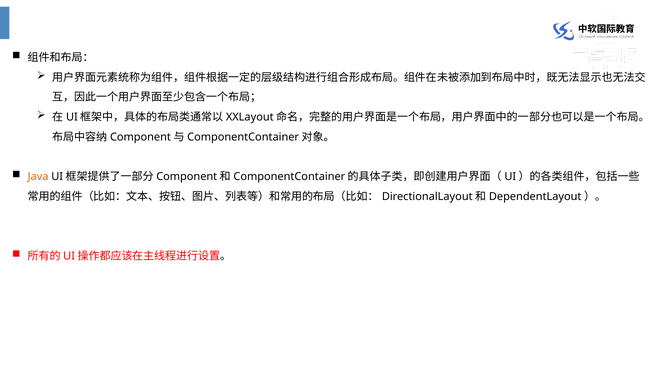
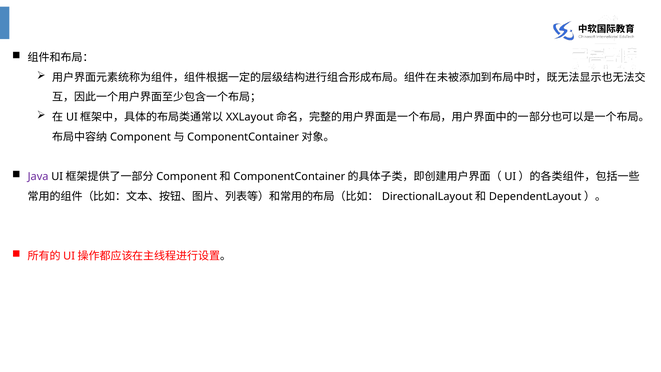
Java colour: orange -> purple
